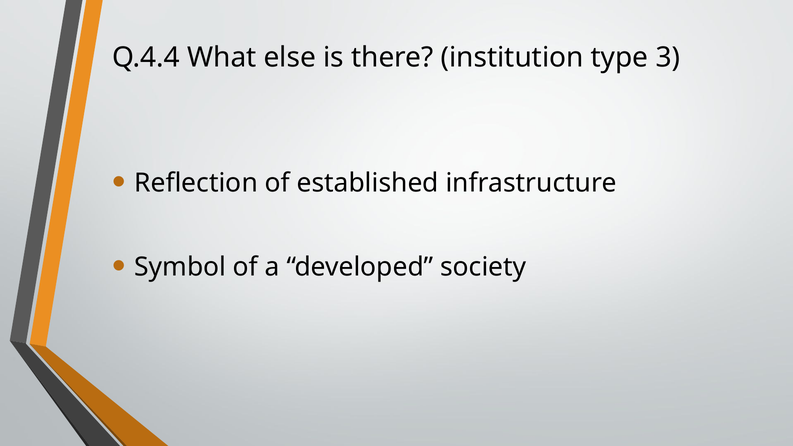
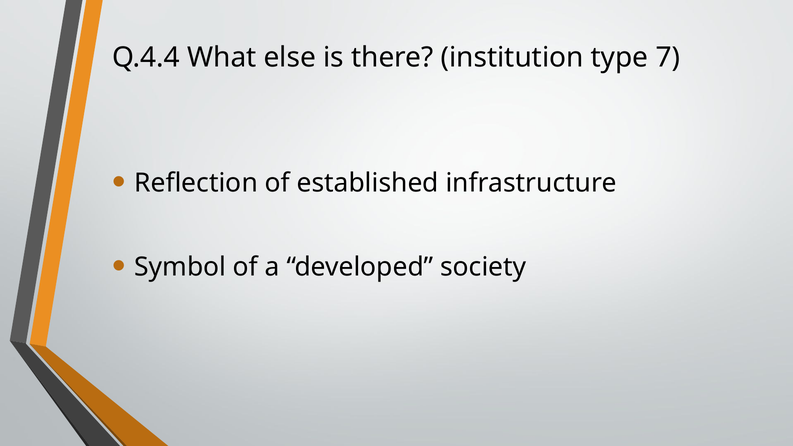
3: 3 -> 7
